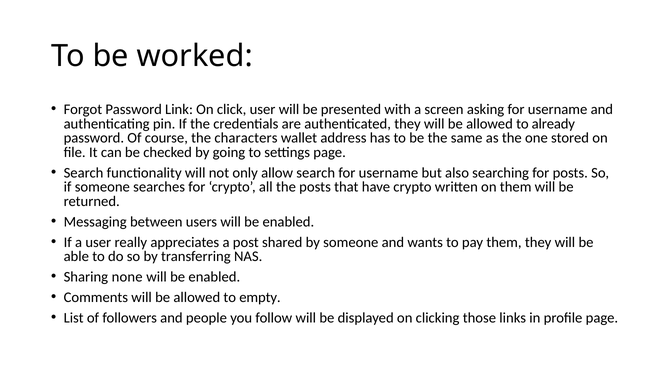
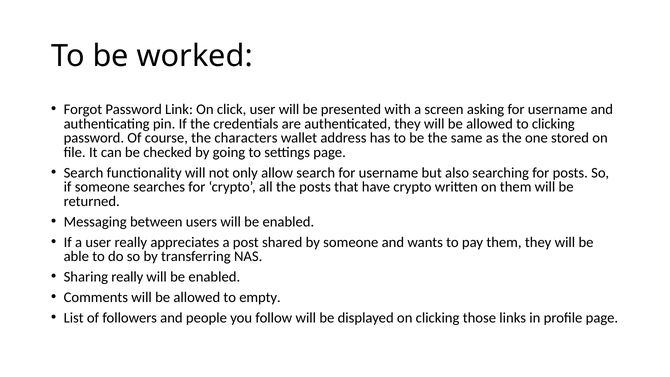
to already: already -> clicking
Sharing none: none -> really
